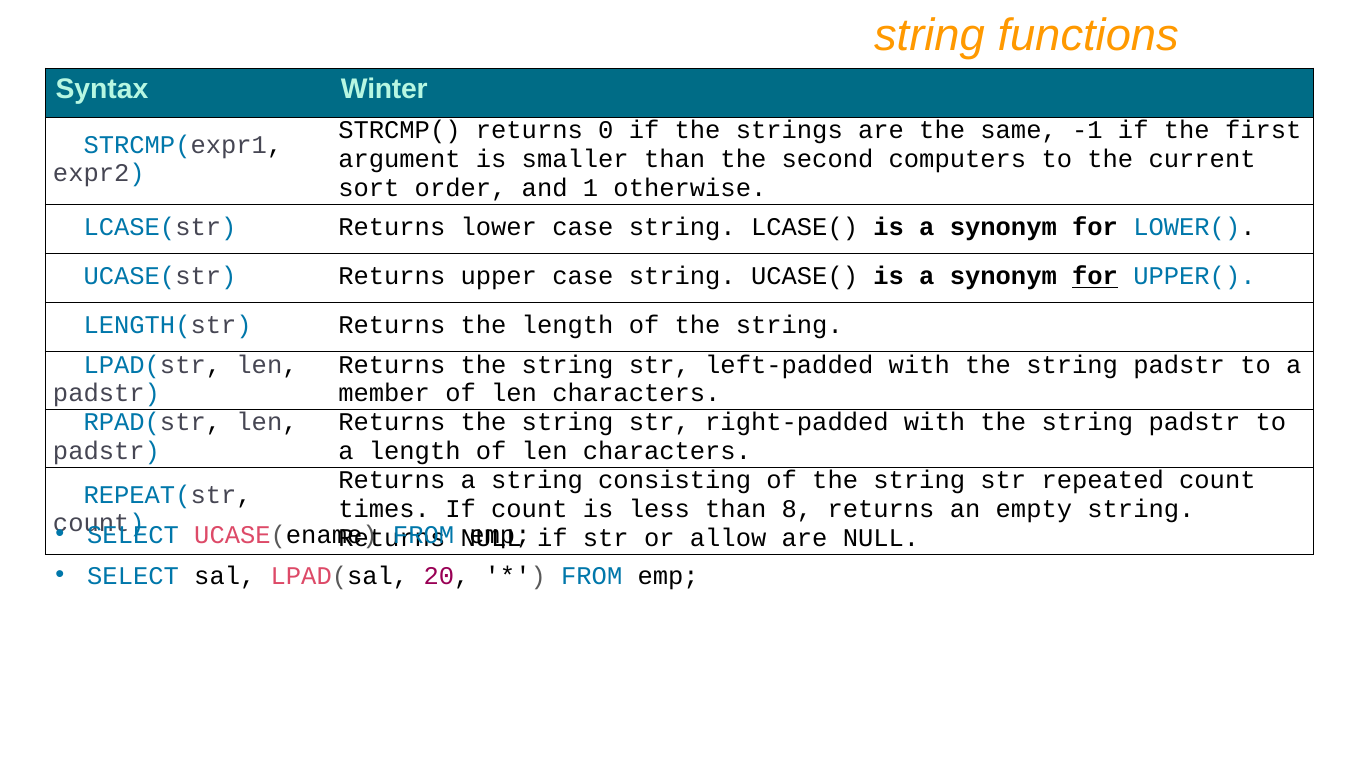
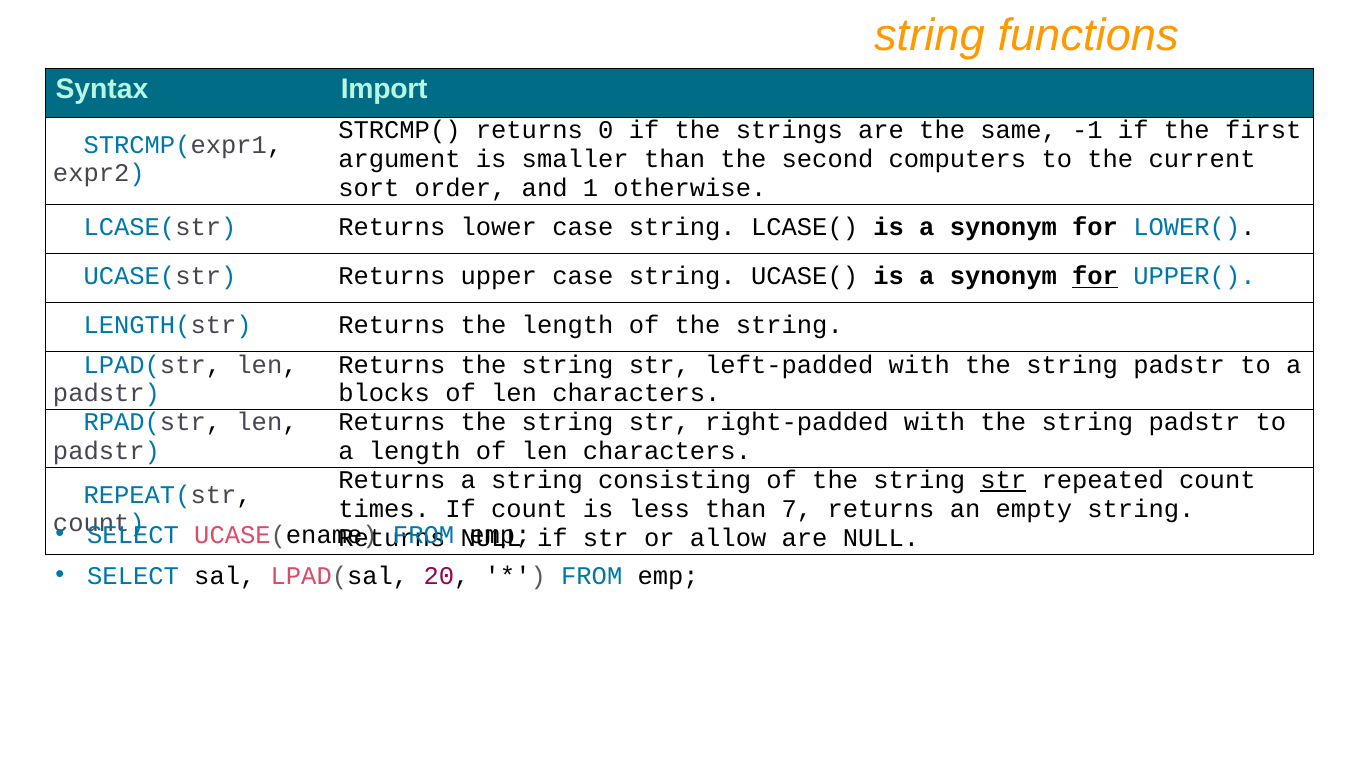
Winter: Winter -> Import
member: member -> blocks
str at (1003, 481) underline: none -> present
8: 8 -> 7
